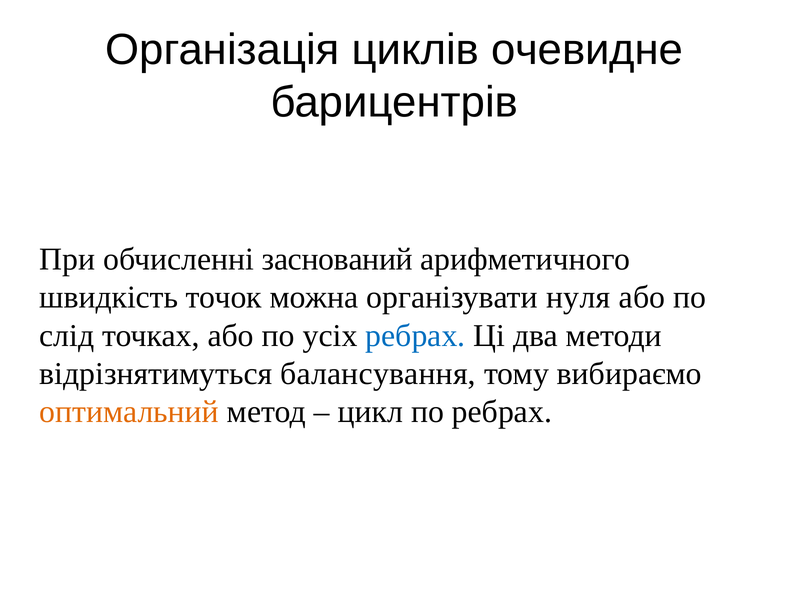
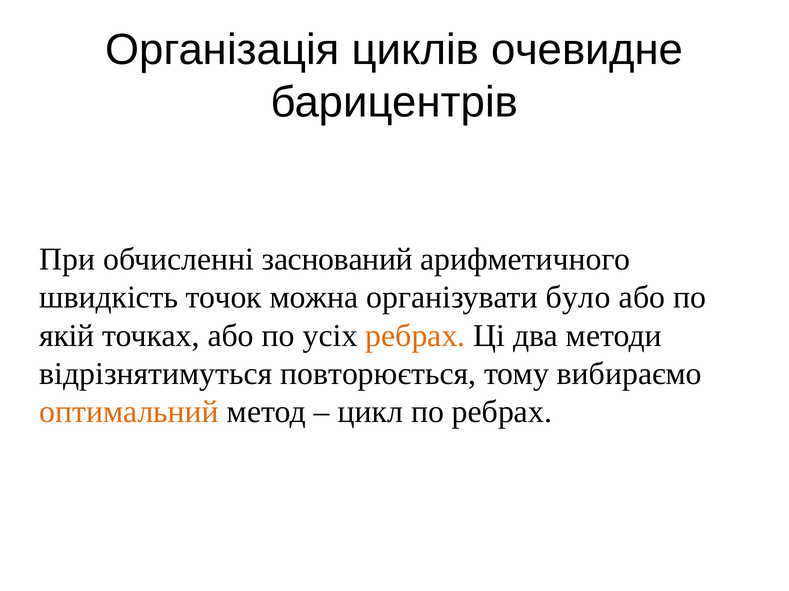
нуля: нуля -> було
слід: слід -> якій
ребрах at (415, 336) colour: blue -> orange
балансування: балансування -> повторюється
